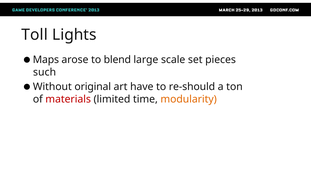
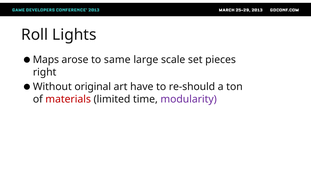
Toll: Toll -> Roll
blend: blend -> same
such: such -> right
modularity colour: orange -> purple
